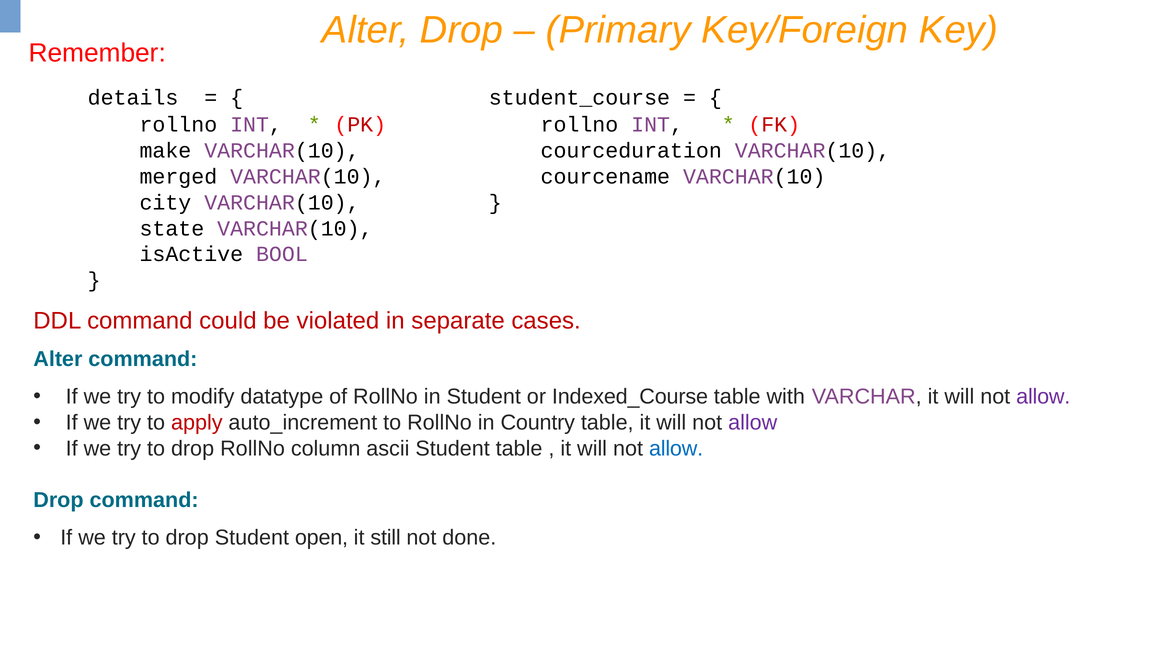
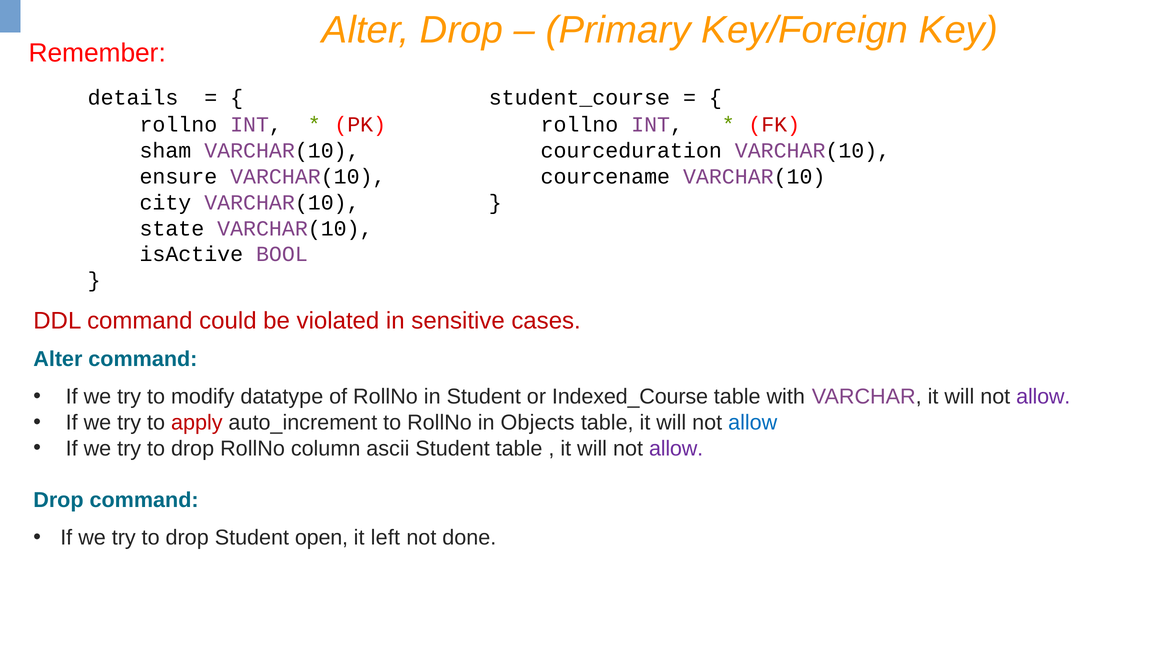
make: make -> sham
merged: merged -> ensure
separate: separate -> sensitive
Country: Country -> Objects
allow at (753, 423) colour: purple -> blue
allow at (676, 449) colour: blue -> purple
still: still -> left
